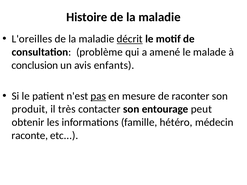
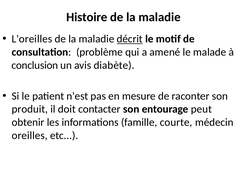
enfants: enfants -> diabète
pas underline: present -> none
très: très -> doit
hétéro: hétéro -> courte
raconte: raconte -> oreilles
